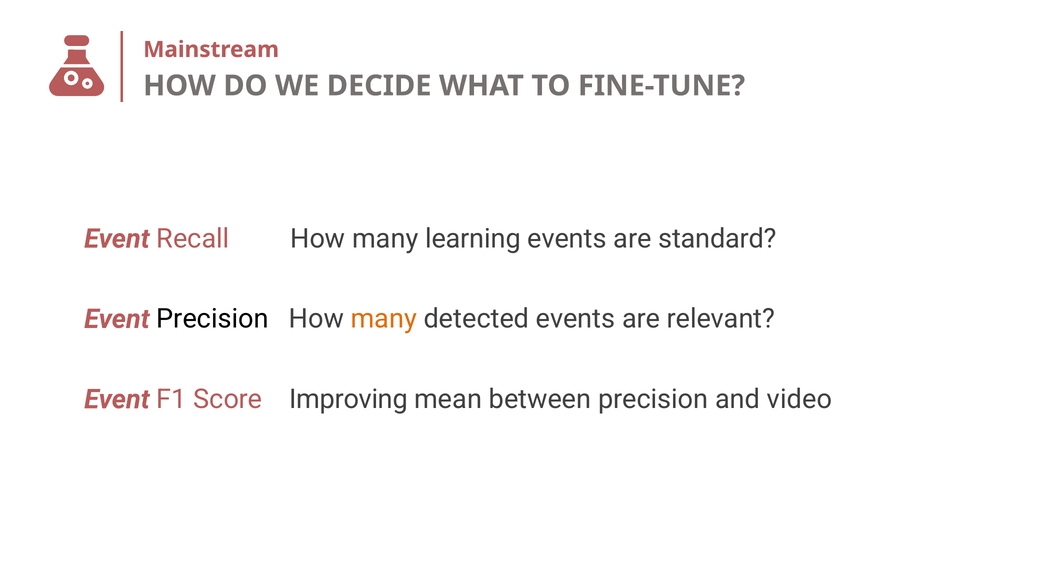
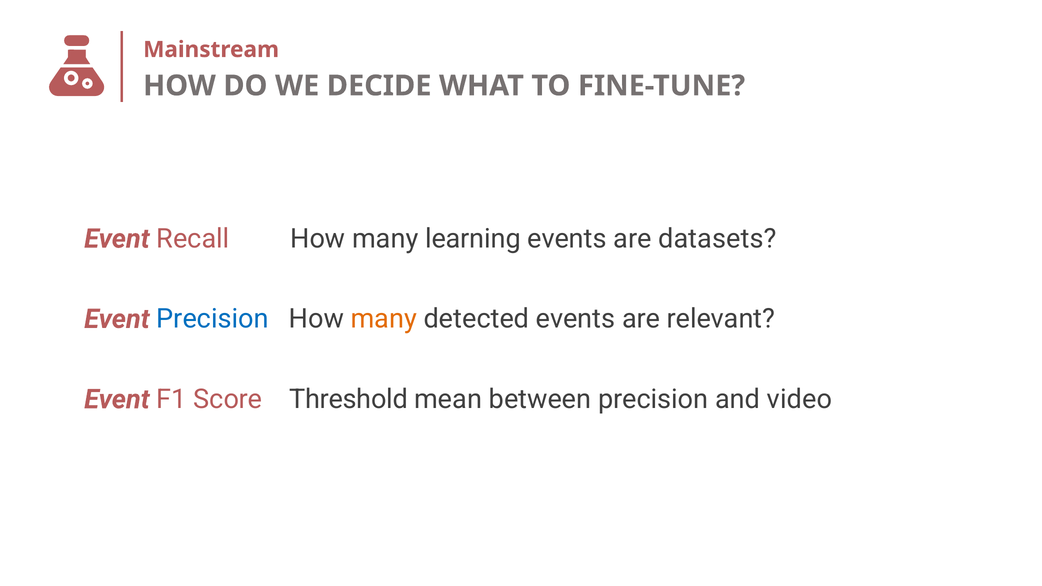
standard: standard -> datasets
Precision at (212, 319) colour: black -> blue
Improving: Improving -> Threshold
